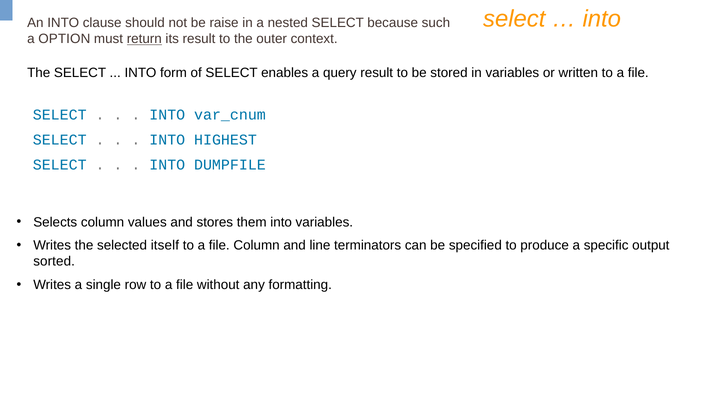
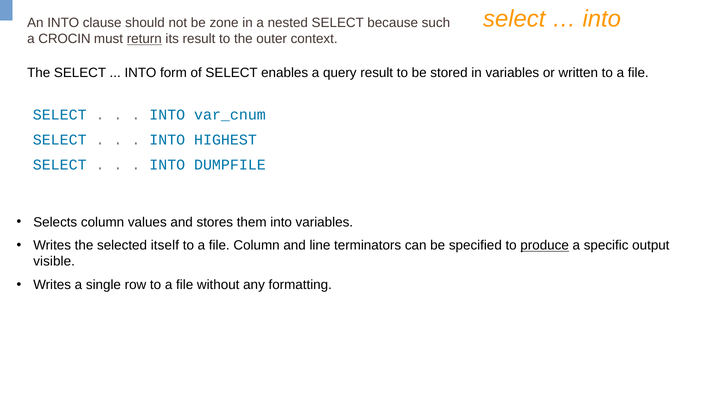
raise: raise -> zone
OPTION: OPTION -> CROCIN
produce underline: none -> present
sorted: sorted -> visible
